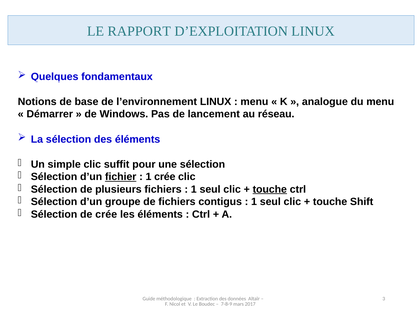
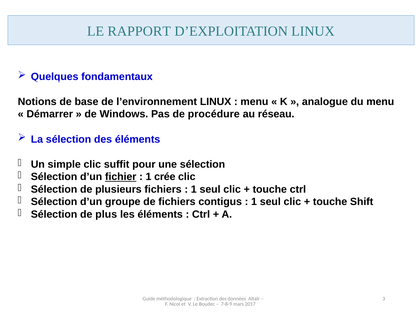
lancement: lancement -> procédure
touche at (270, 190) underline: present -> none
de crée: crée -> plus
